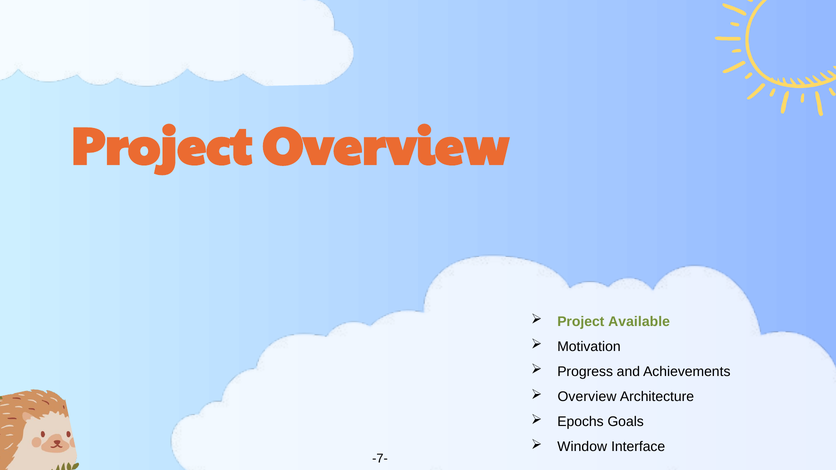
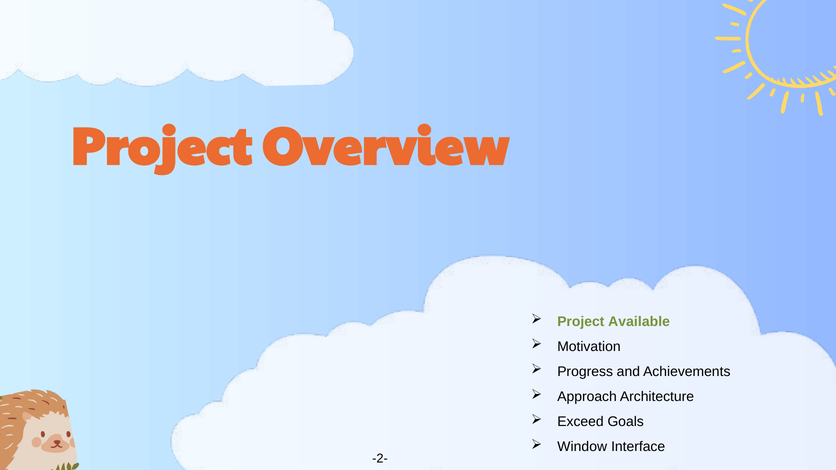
Overview at (587, 397): Overview -> Approach
Epochs: Epochs -> Exceed
-7-: -7- -> -2-
